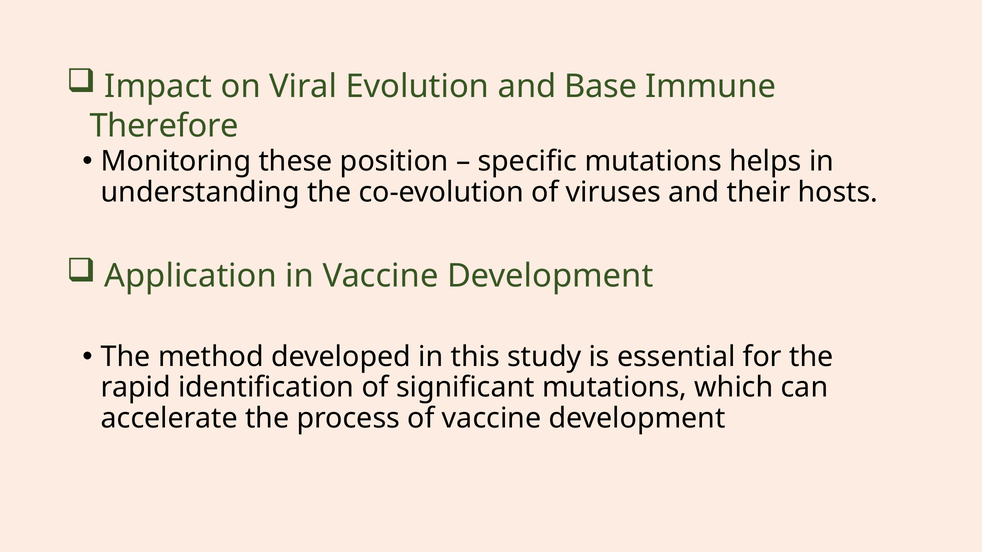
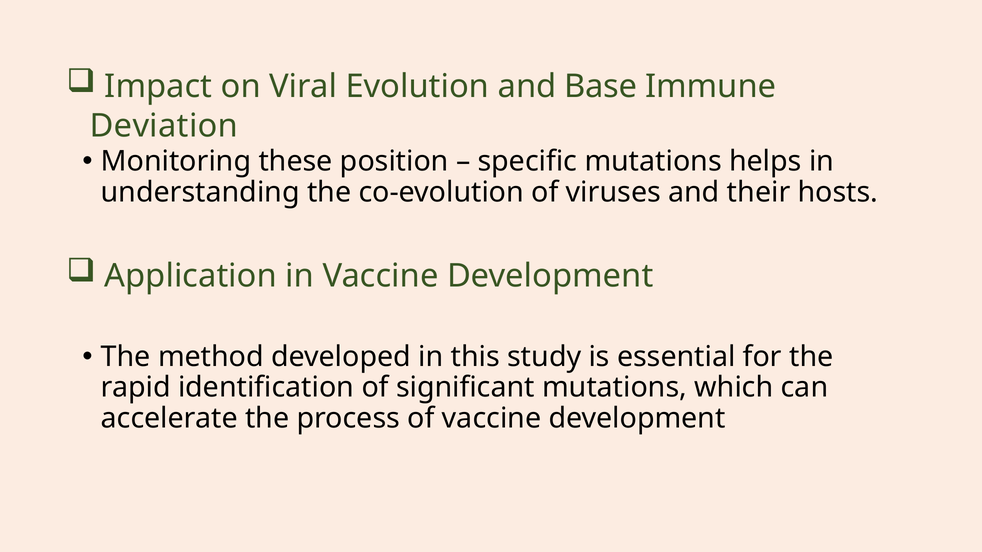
Therefore: Therefore -> Deviation
